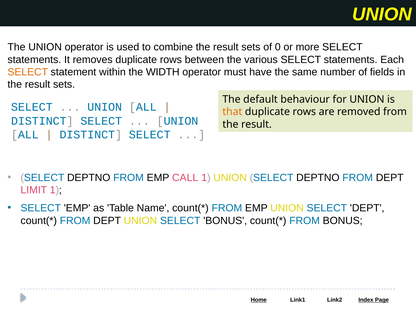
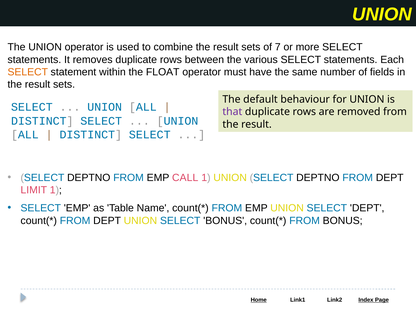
0: 0 -> 7
WIDTH: WIDTH -> FLOAT
that colour: orange -> purple
